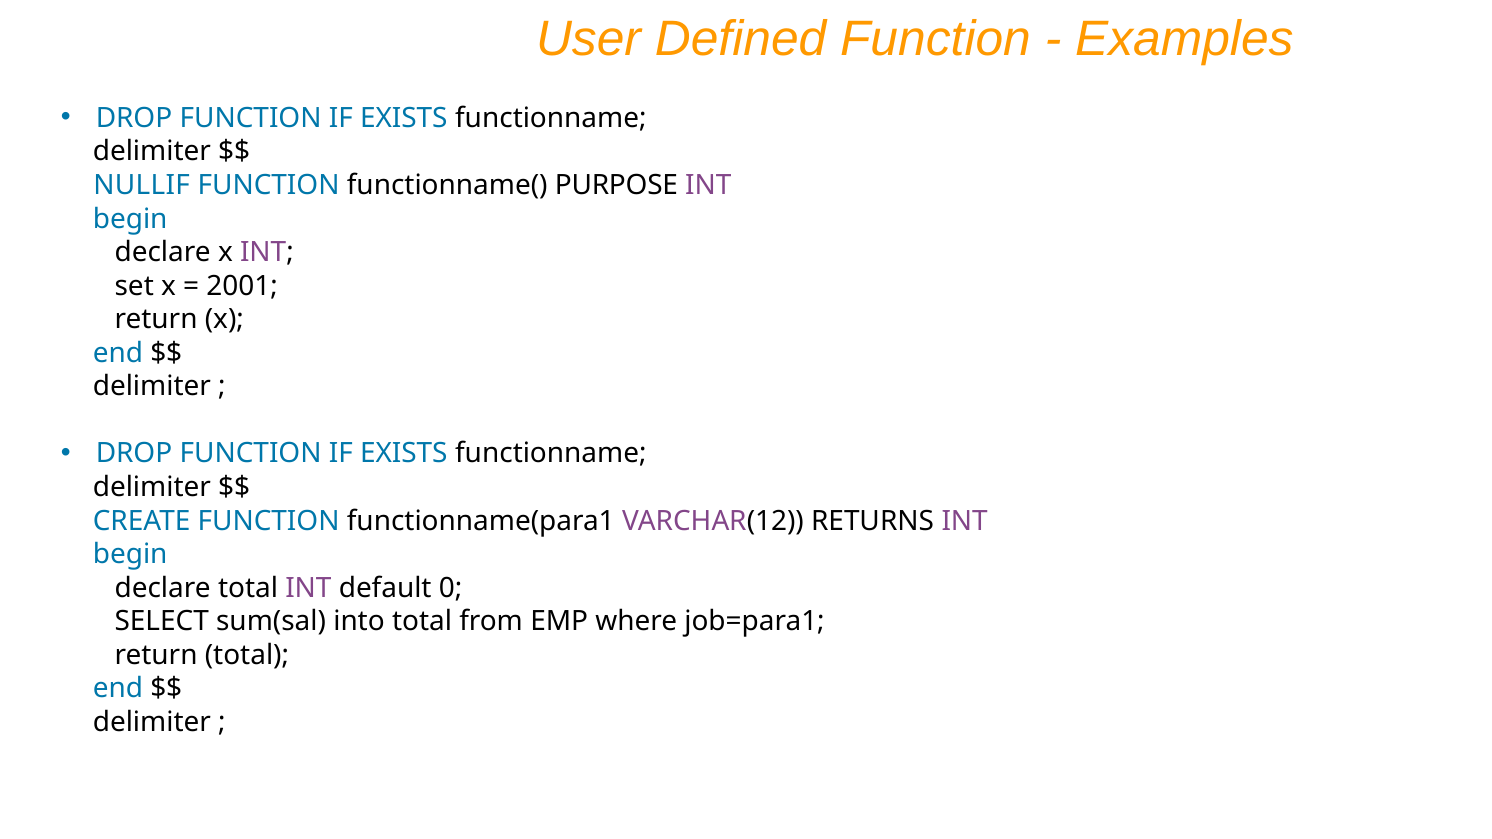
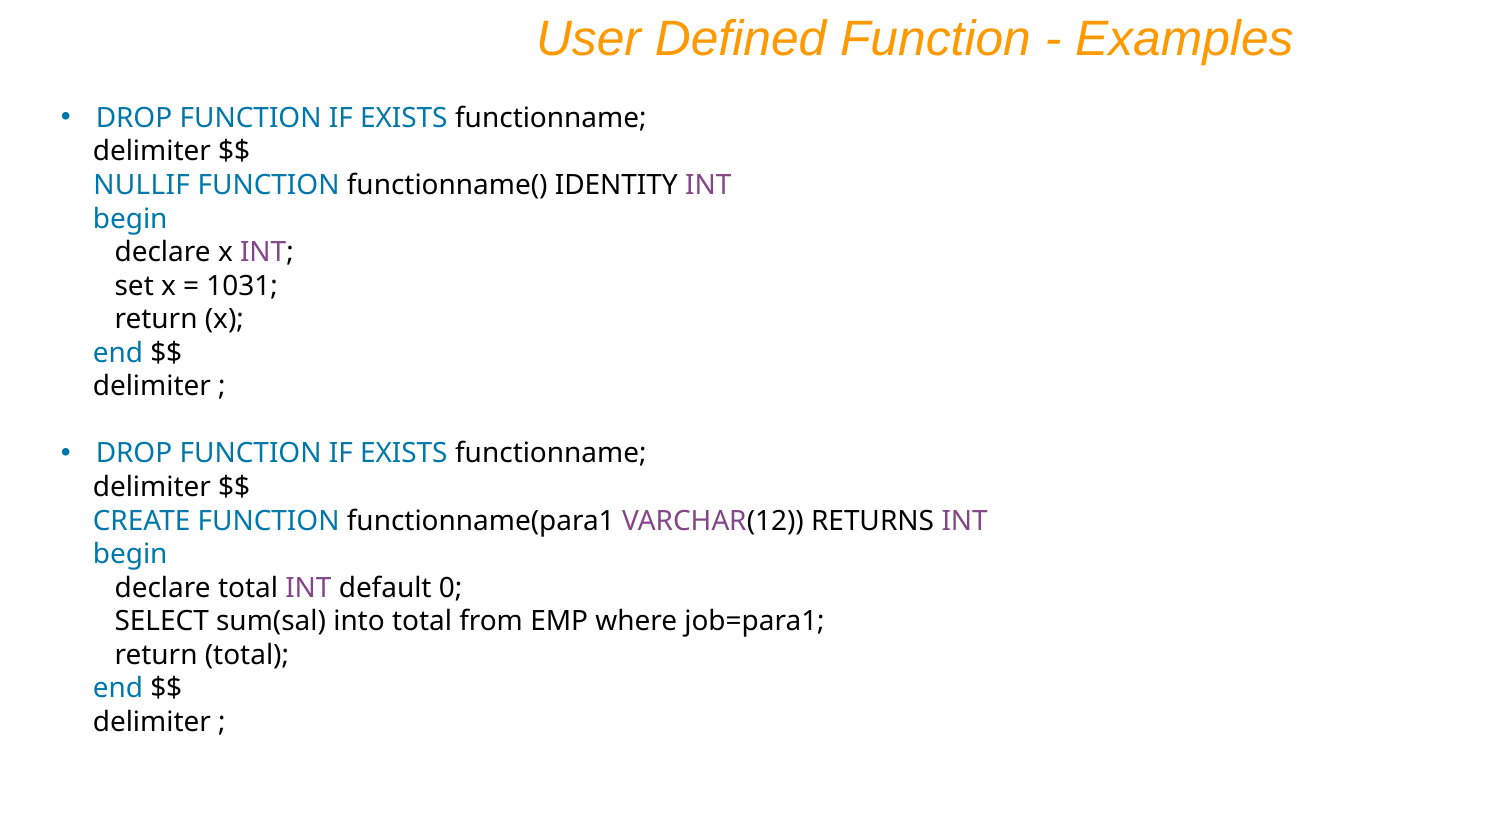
PURPOSE: PURPOSE -> IDENTITY
2001: 2001 -> 1031
